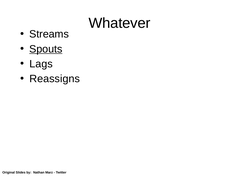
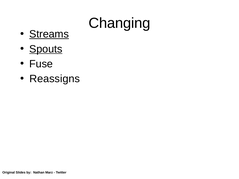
Whatever: Whatever -> Changing
Streams underline: none -> present
Lags: Lags -> Fuse
